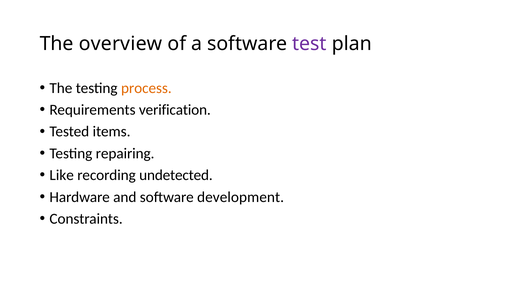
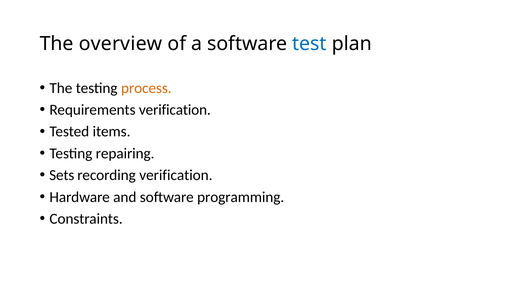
test colour: purple -> blue
Like: Like -> Sets
recording undetected: undetected -> verification
development: development -> programming
